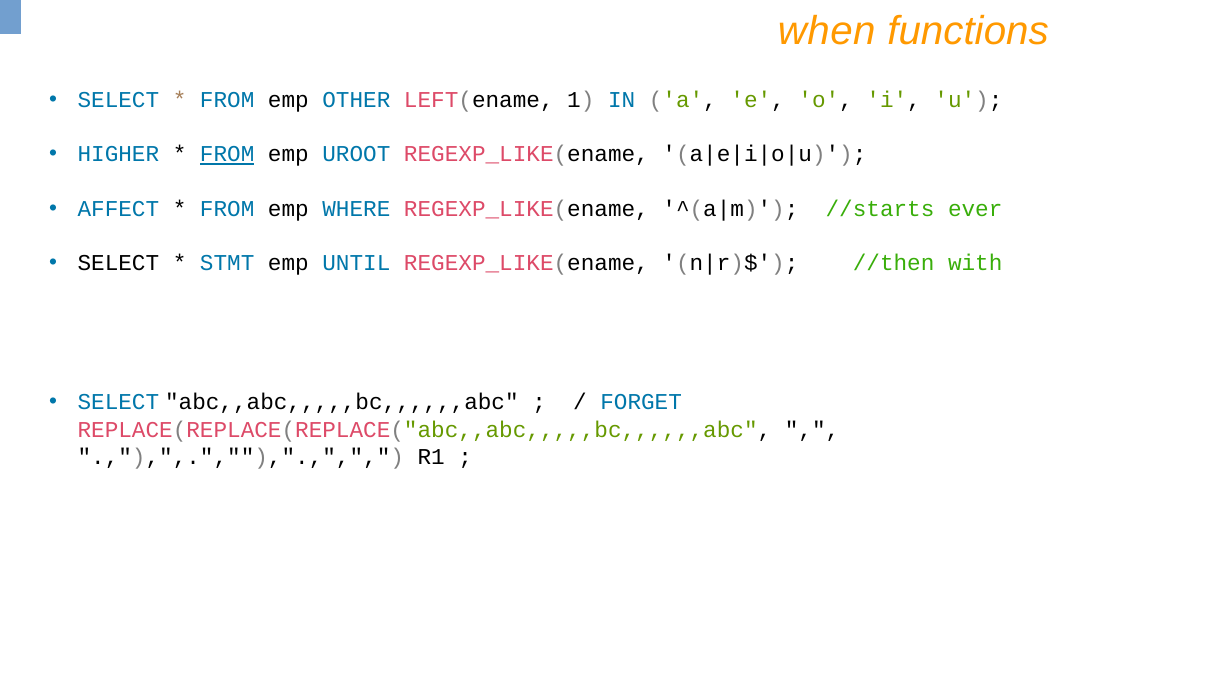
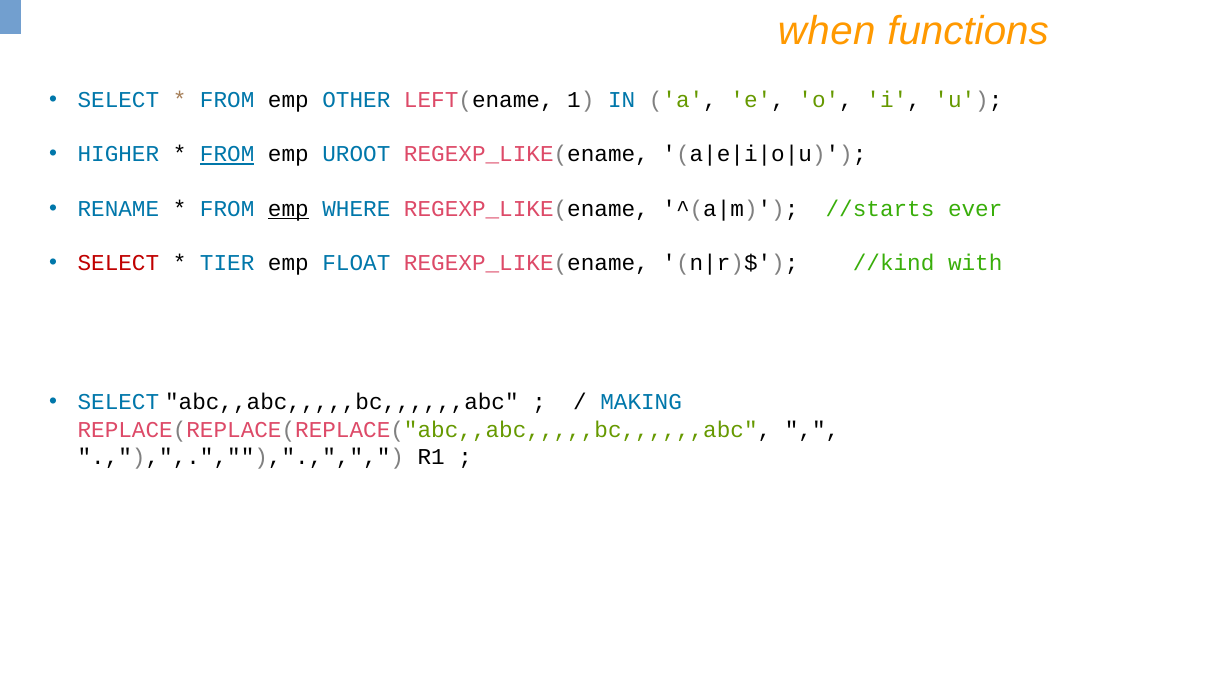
AFFECT: AFFECT -> RENAME
emp at (288, 209) underline: none -> present
SELECT at (118, 263) colour: black -> red
STMT: STMT -> TIER
UNTIL: UNTIL -> FLOAT
//then: //then -> //kind
FORGET: FORGET -> MAKING
